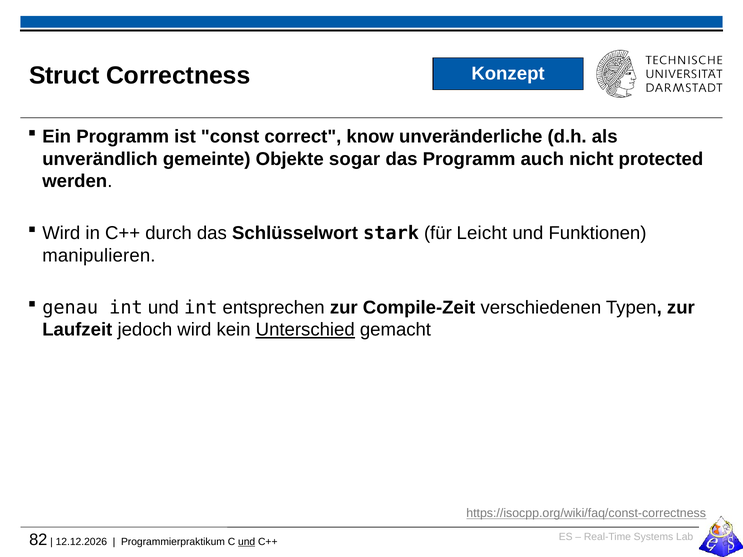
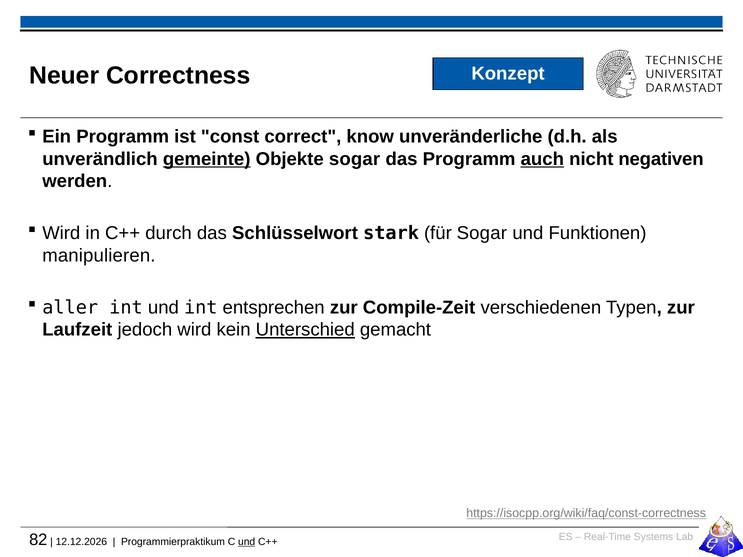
Struct: Struct -> Neuer
gemeinte underline: none -> present
auch underline: none -> present
protected: protected -> negativen
für Leicht: Leicht -> Sogar
genau: genau -> aller
